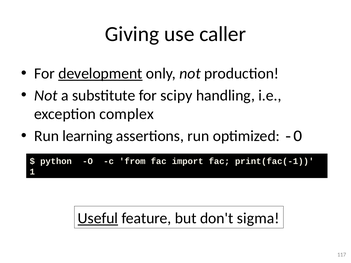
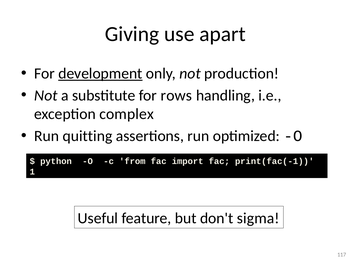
caller: caller -> apart
scipy: scipy -> rows
learning: learning -> quitting
Useful underline: present -> none
